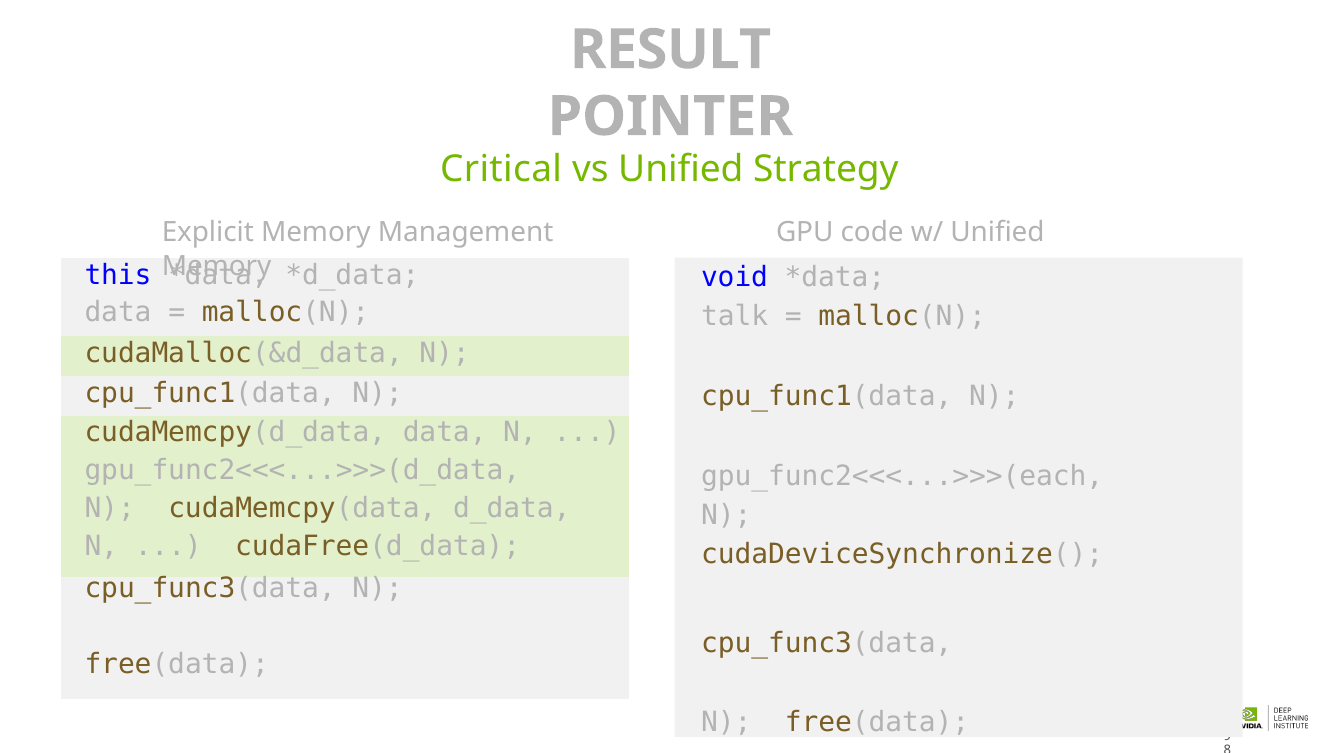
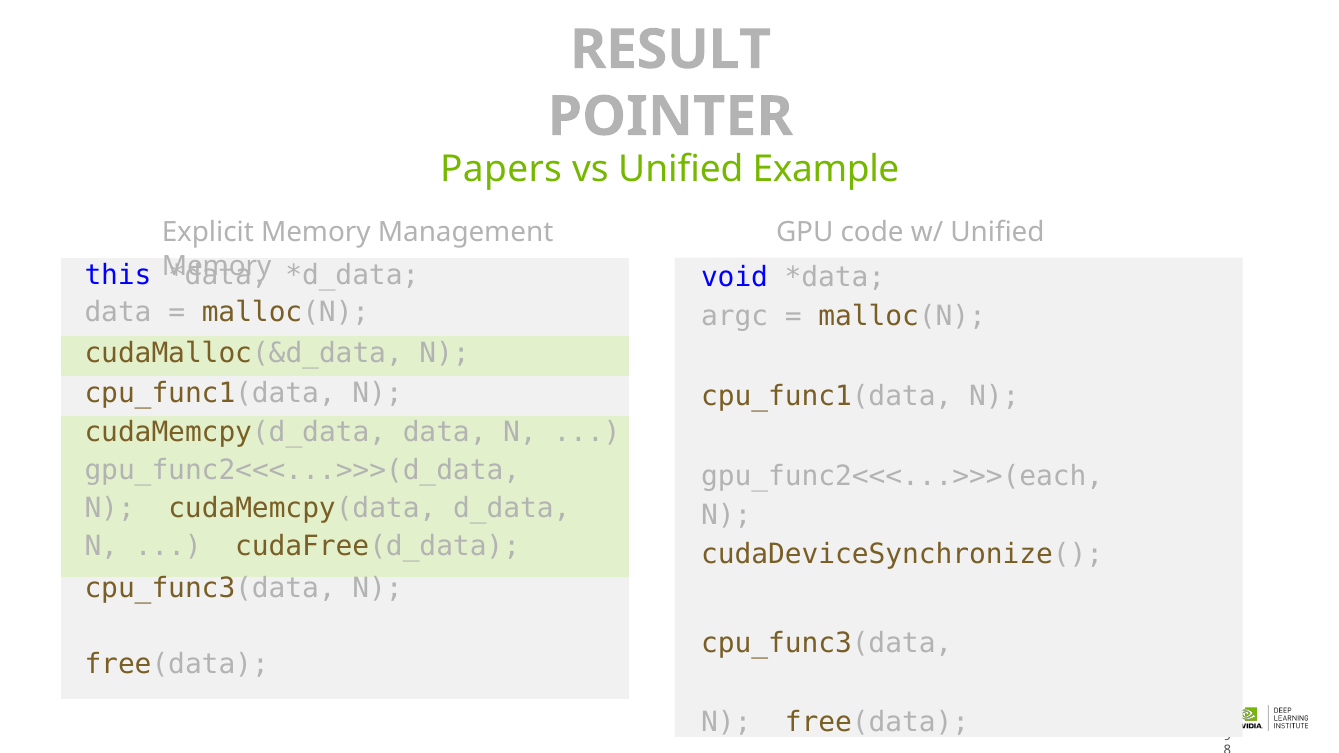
Critical: Critical -> Papers
Strategy: Strategy -> Example
talk: talk -> argc
